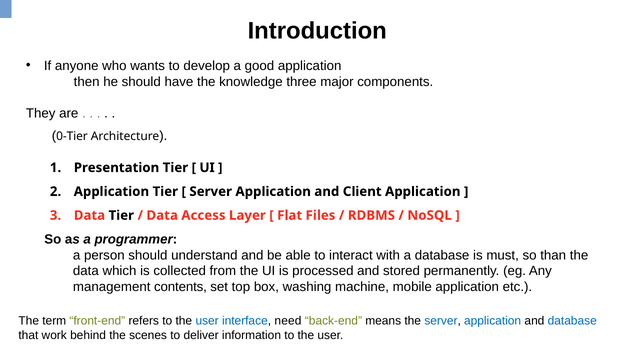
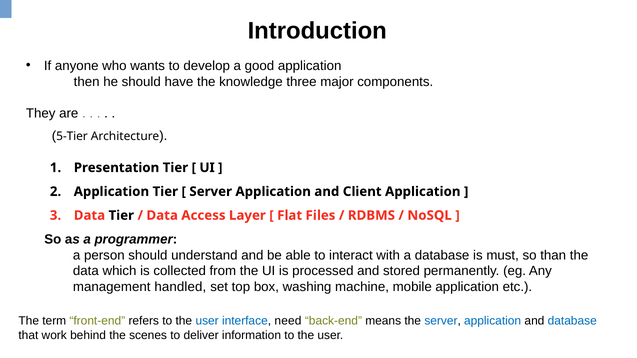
0-Tier: 0-Tier -> 5-Tier
contents: contents -> handled
